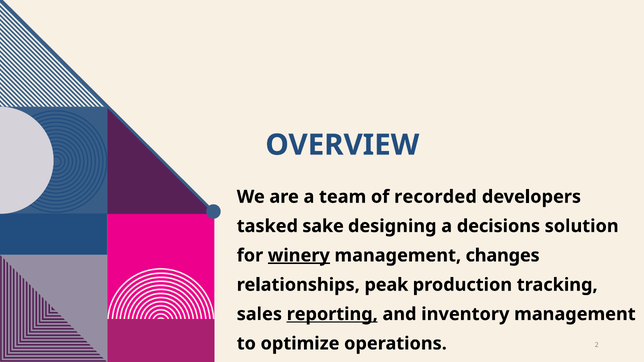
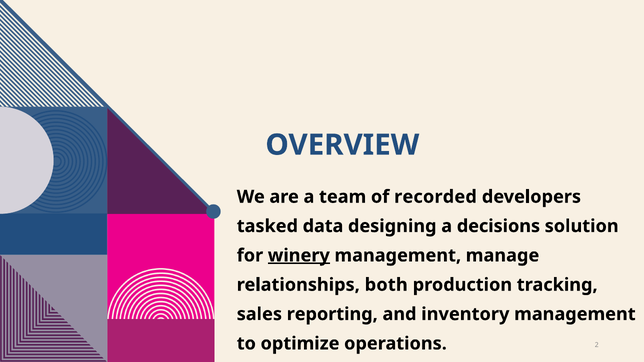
sake: sake -> data
changes: changes -> manage
peak: peak -> both
reporting underline: present -> none
